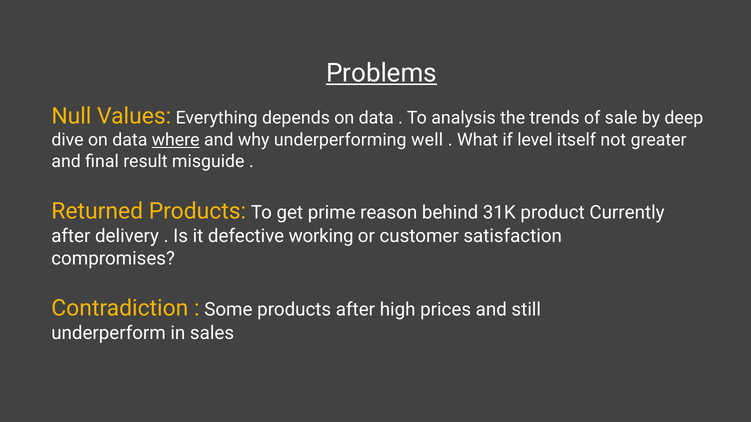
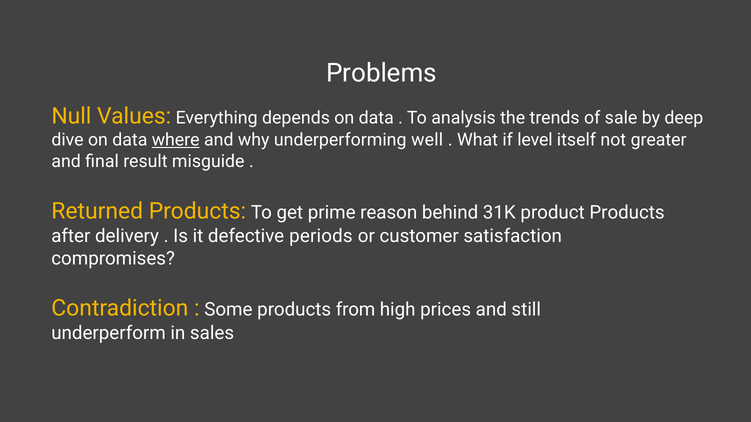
Problems underline: present -> none
product Currently: Currently -> Products
working: working -> periods
products after: after -> from
